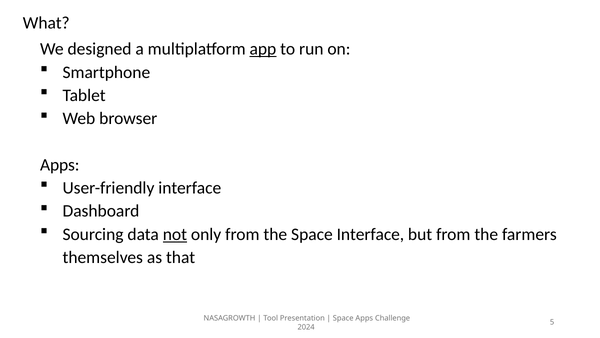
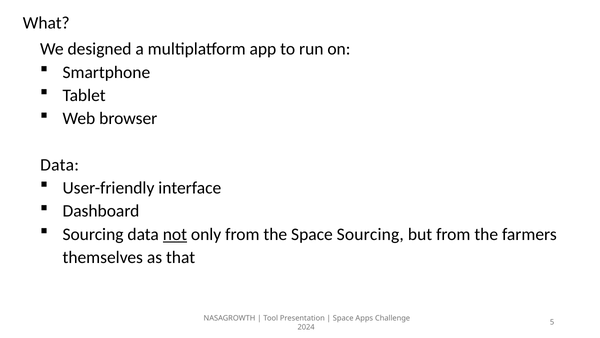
app underline: present -> none
Apps at (60, 165): Apps -> Data
Space Interface: Interface -> Sourcing
